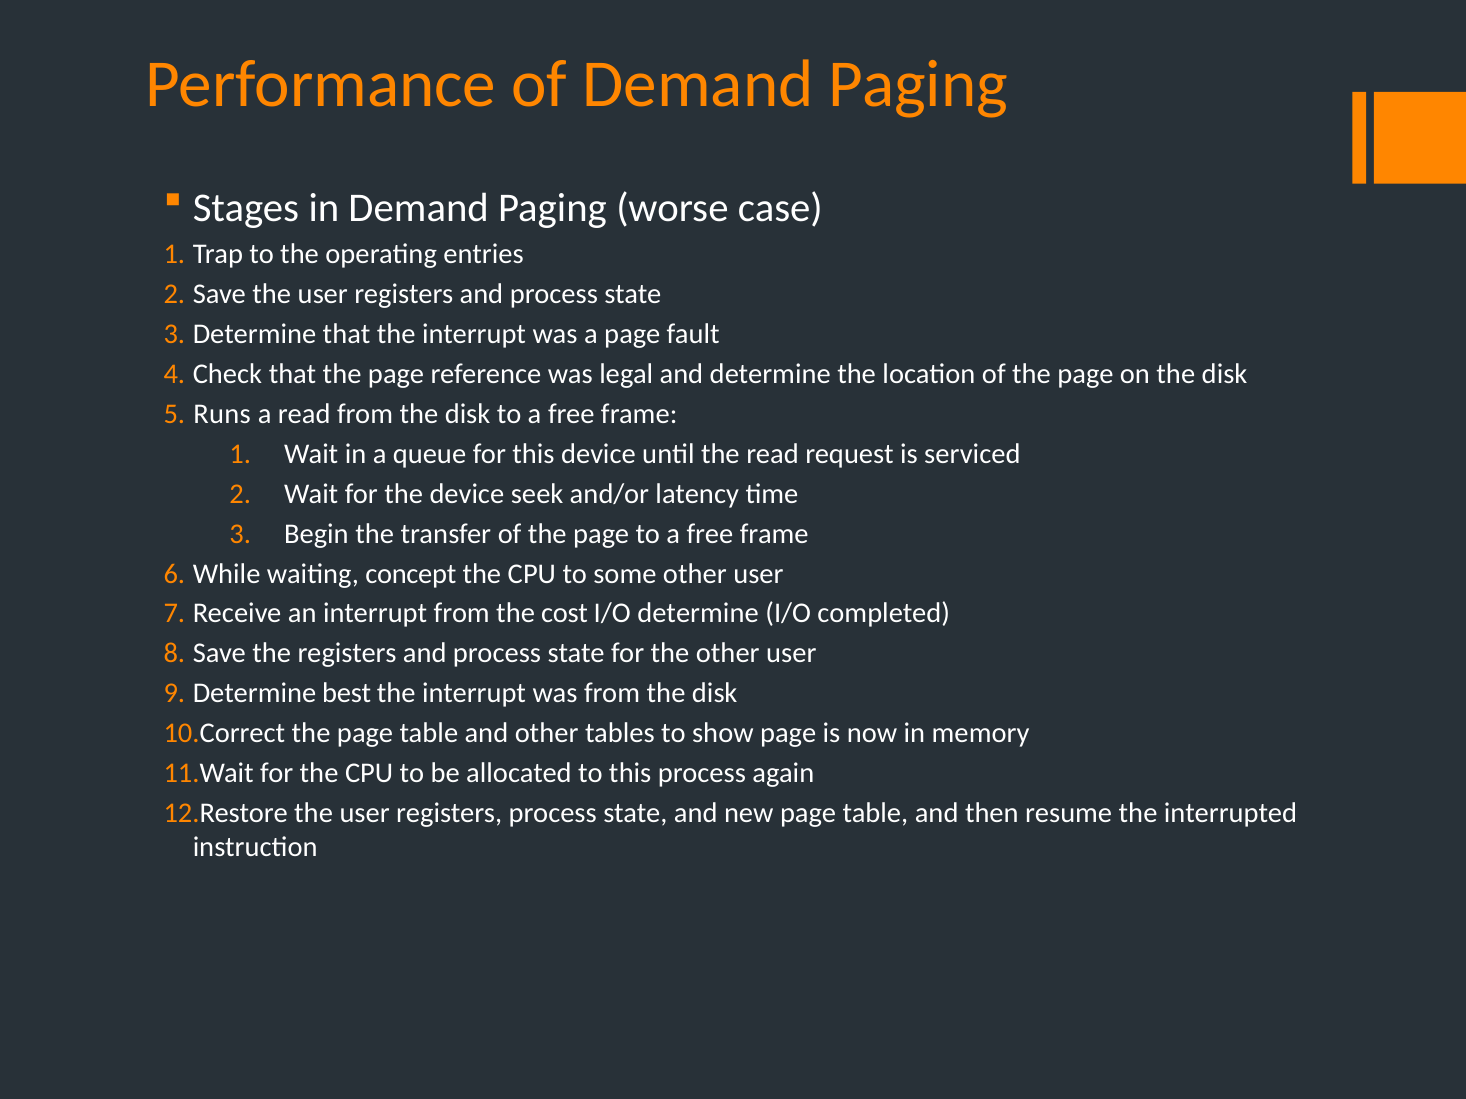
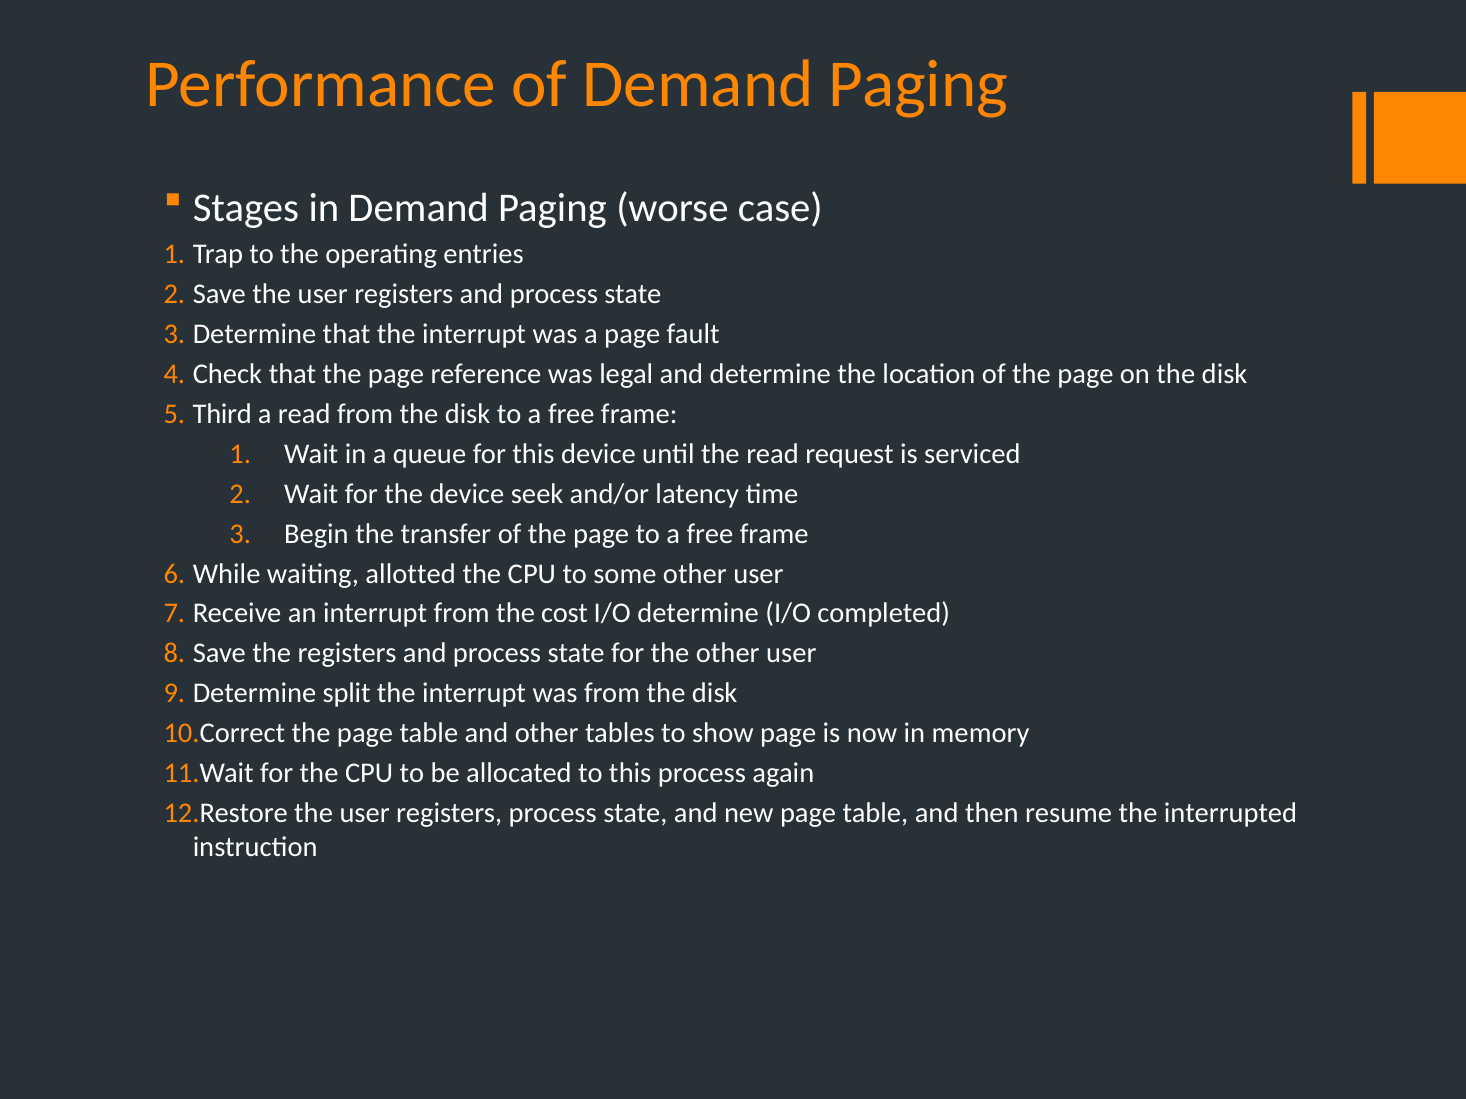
Runs: Runs -> Third
concept: concept -> allotted
best: best -> split
